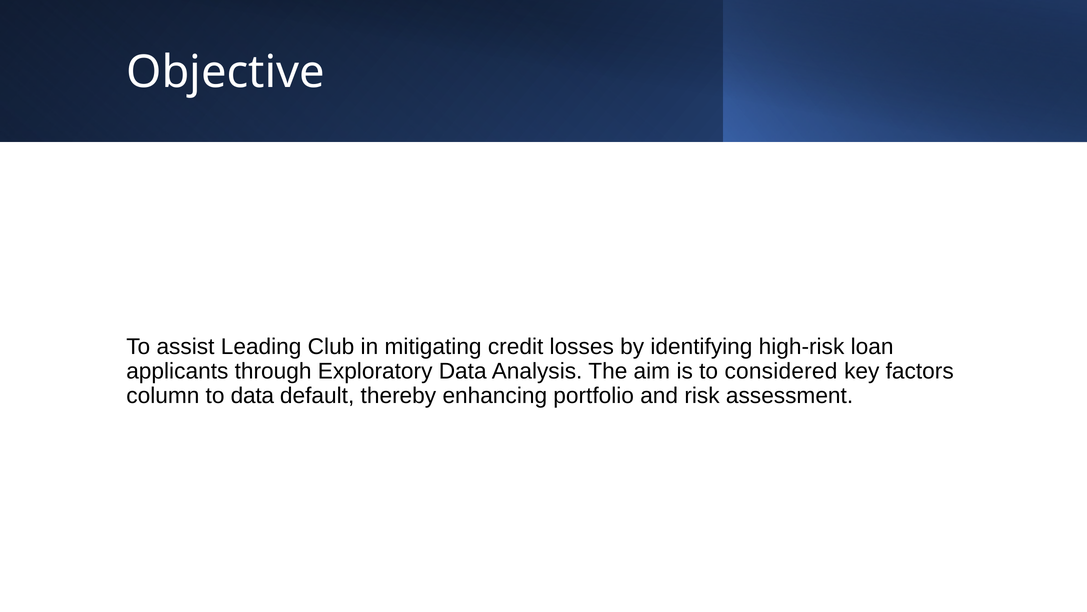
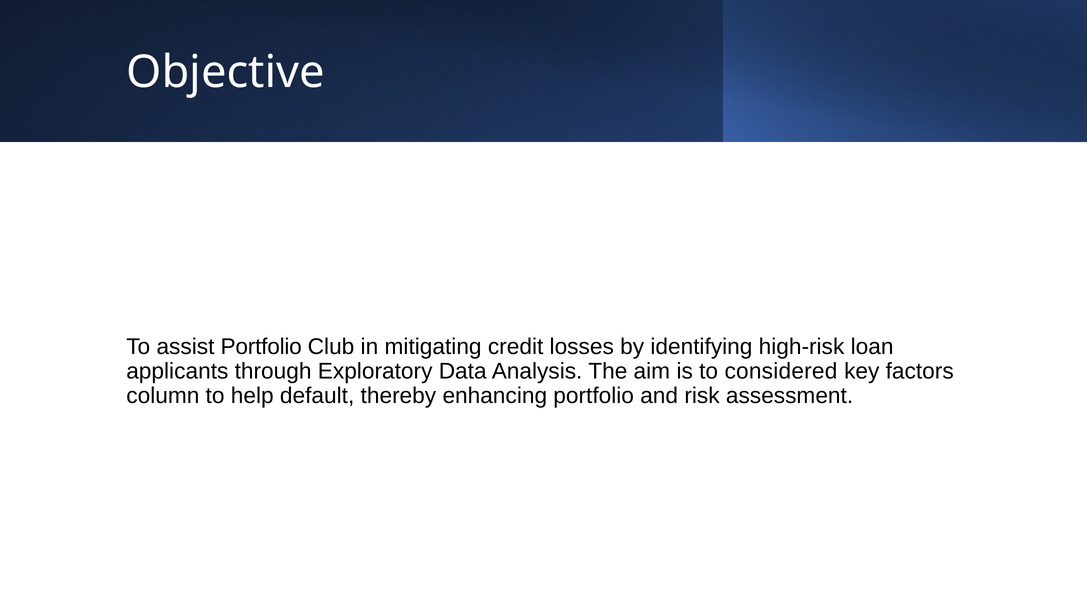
assist Leading: Leading -> Portfolio
to data: data -> help
